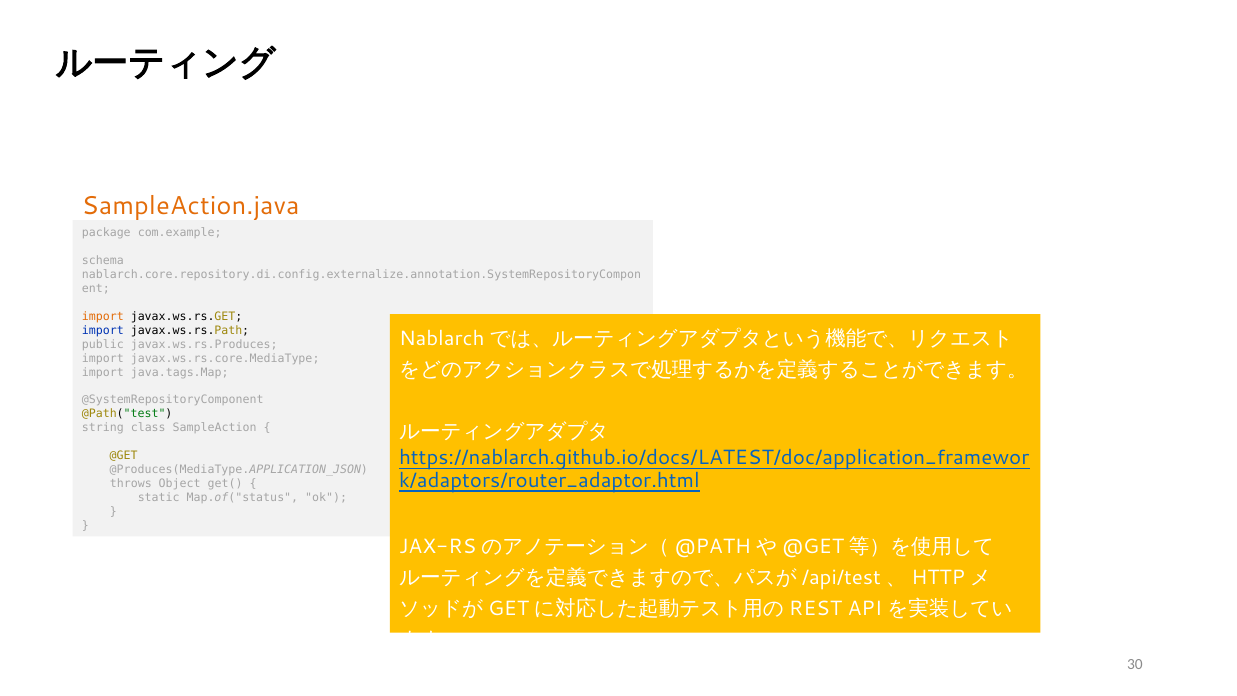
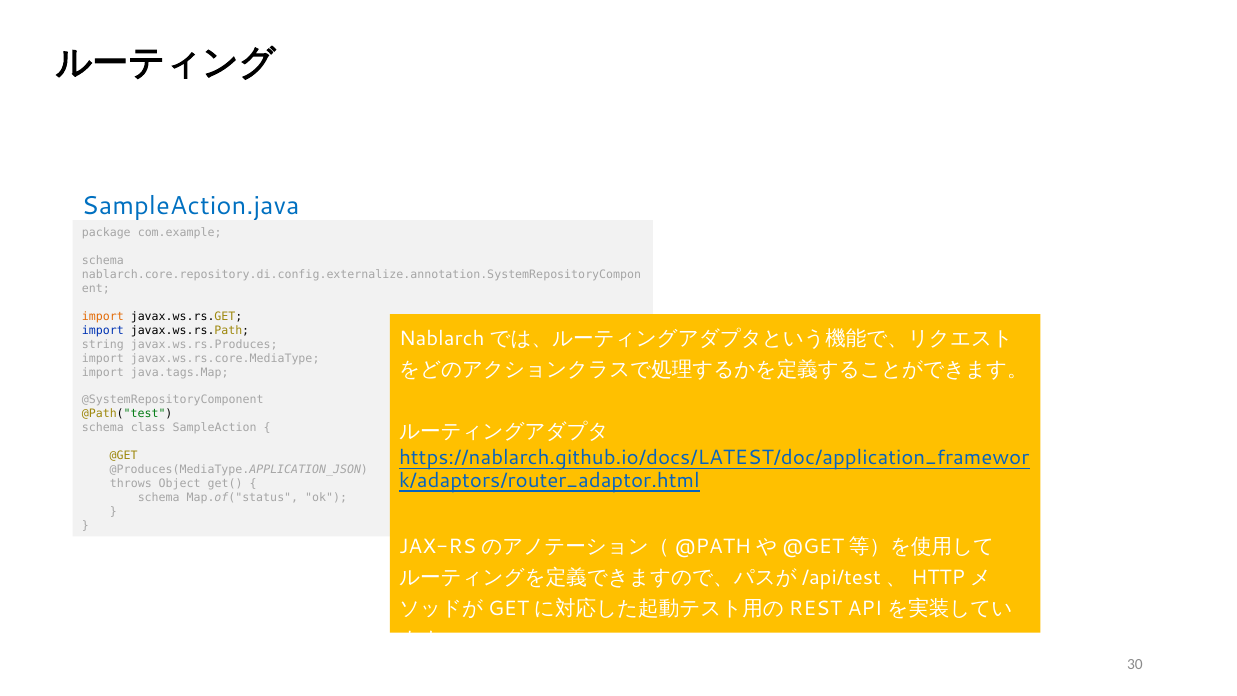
SampleAction.java colour: orange -> blue
public: public -> string
string at (103, 428): string -> schema
static at (159, 498): static -> schema
